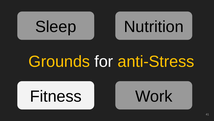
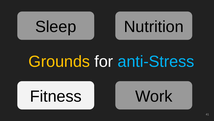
anti-Stress colour: yellow -> light blue
